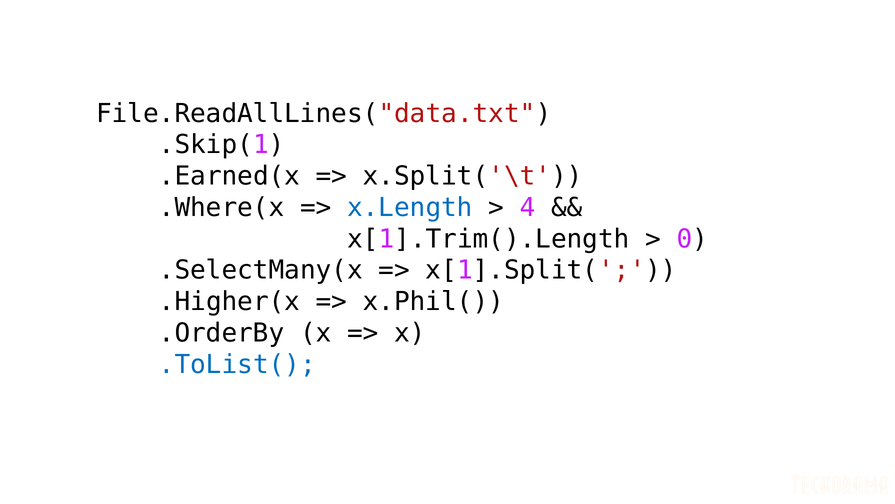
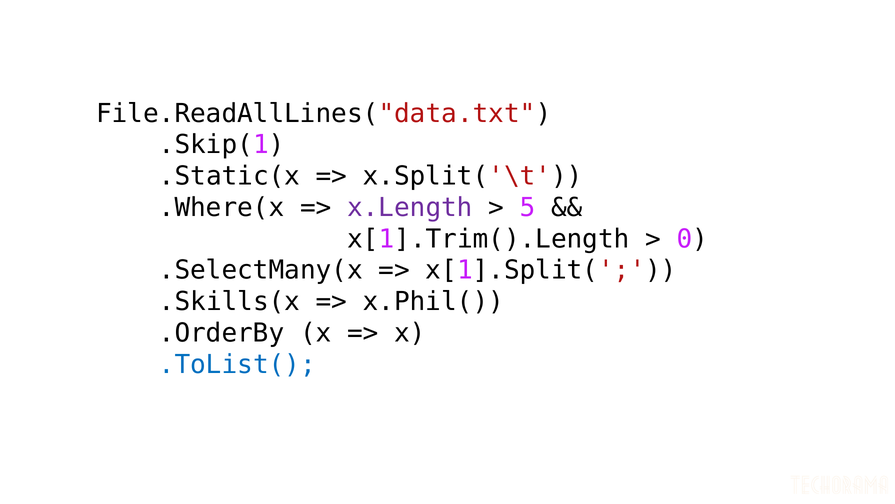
.Earned(x: .Earned(x -> .Static(x
x.Length colour: blue -> purple
4: 4 -> 5
.Higher(x: .Higher(x -> .Skills(x
